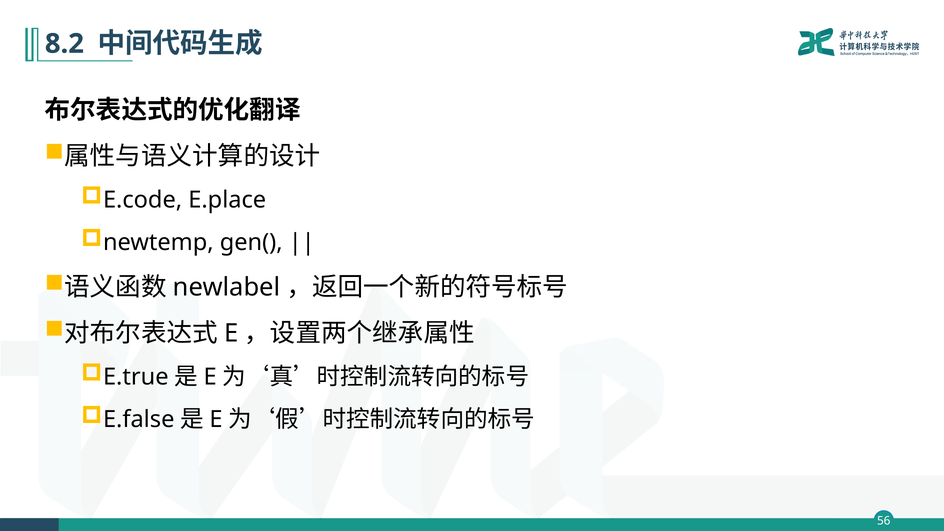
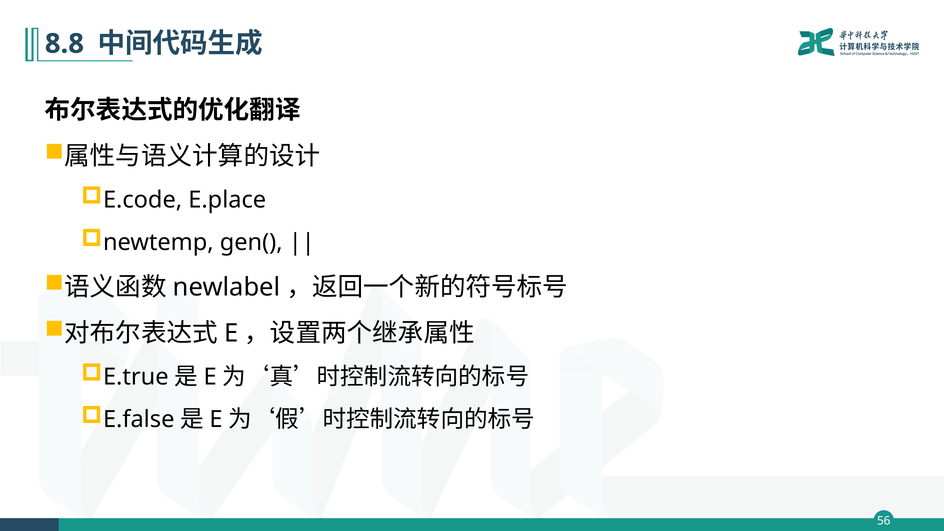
8.2: 8.2 -> 8.8
